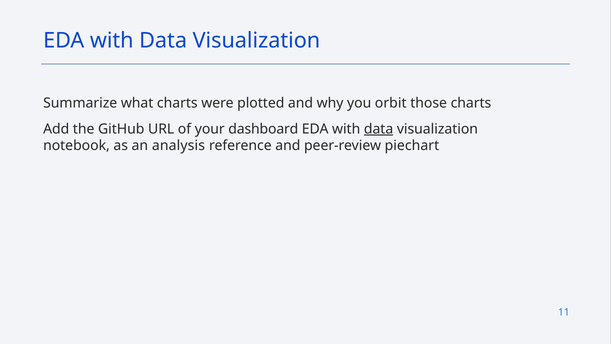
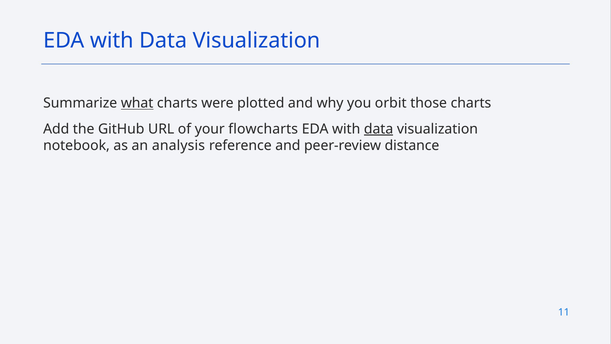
what underline: none -> present
dashboard: dashboard -> flowcharts
piechart: piechart -> distance
